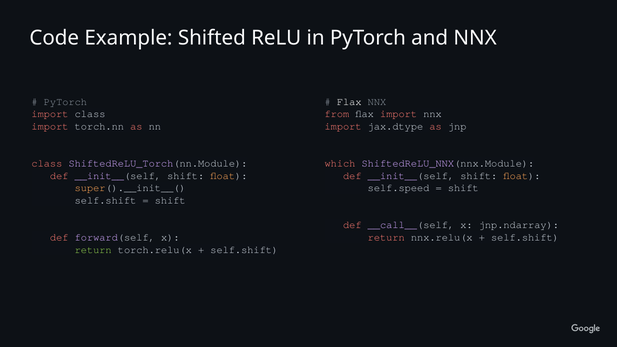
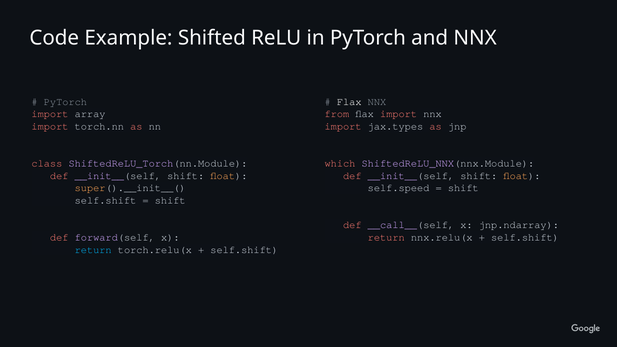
import class: class -> array
jax.dtype: jax.dtype -> jax.types
return at (93, 250) colour: light green -> light blue
